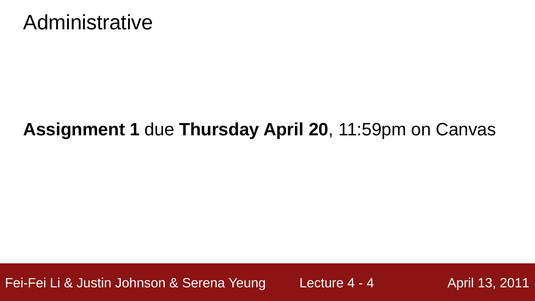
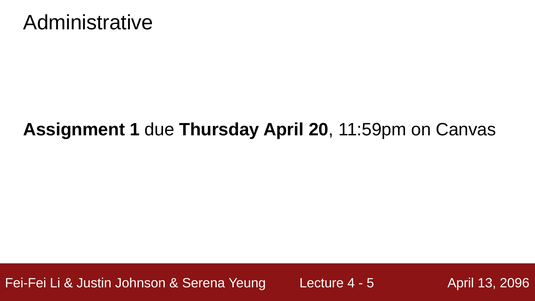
4 at (370, 283): 4 -> 5
2011: 2011 -> 2096
